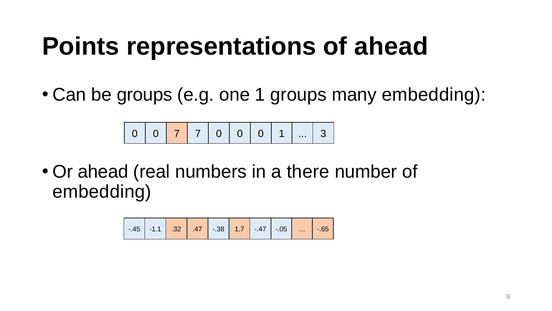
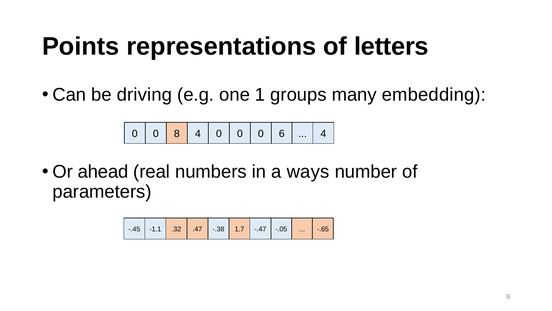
of ahead: ahead -> letters
be groups: groups -> driving
7 at (177, 133): 7 -> 8
7 at (198, 133): 7 -> 4
0 1: 1 -> 6
3 at (323, 133): 3 -> 4
there: there -> ways
embedding at (102, 191): embedding -> parameters
